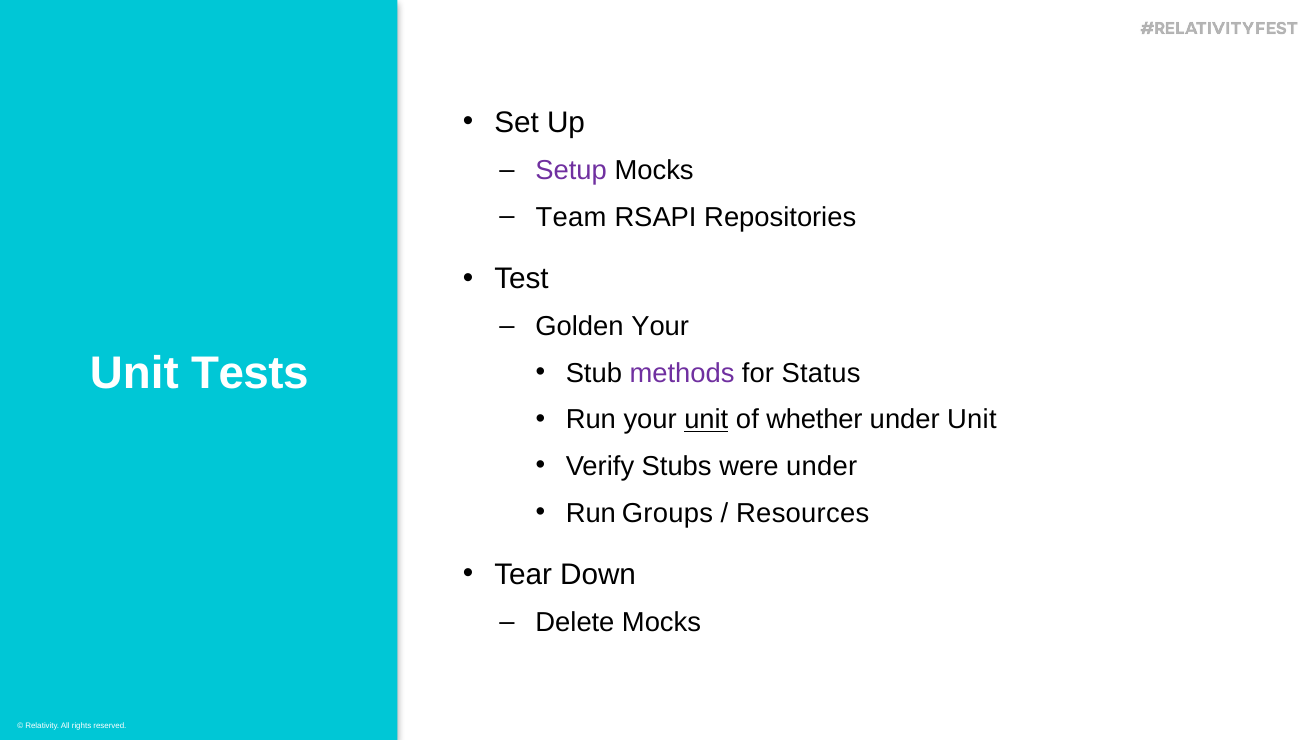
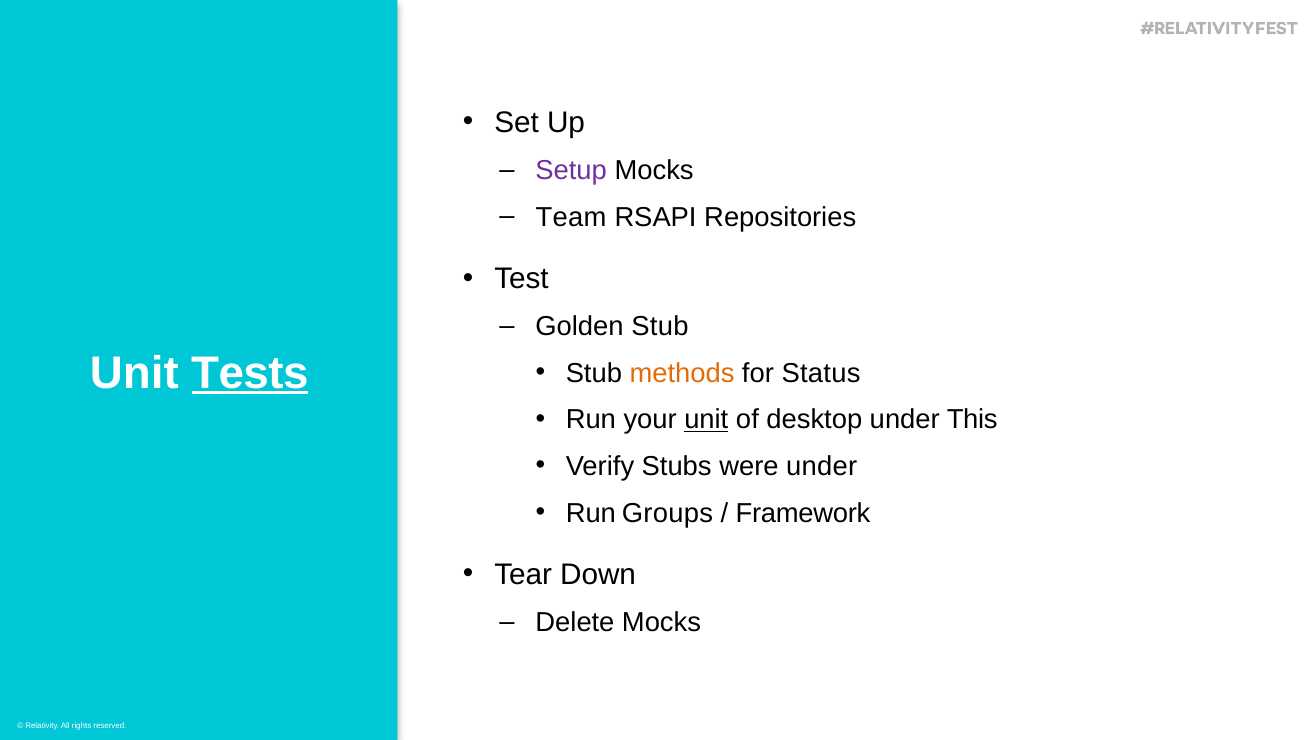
Golden Your: Your -> Stub
Tests underline: none -> present
methods colour: purple -> orange
whether: whether -> desktop
under Unit: Unit -> This
Resources: Resources -> Framework
